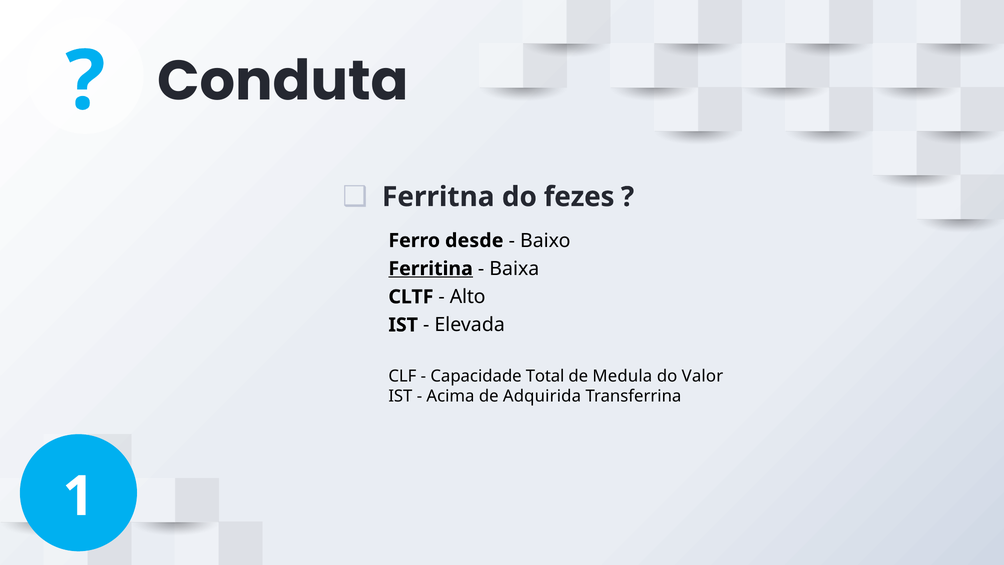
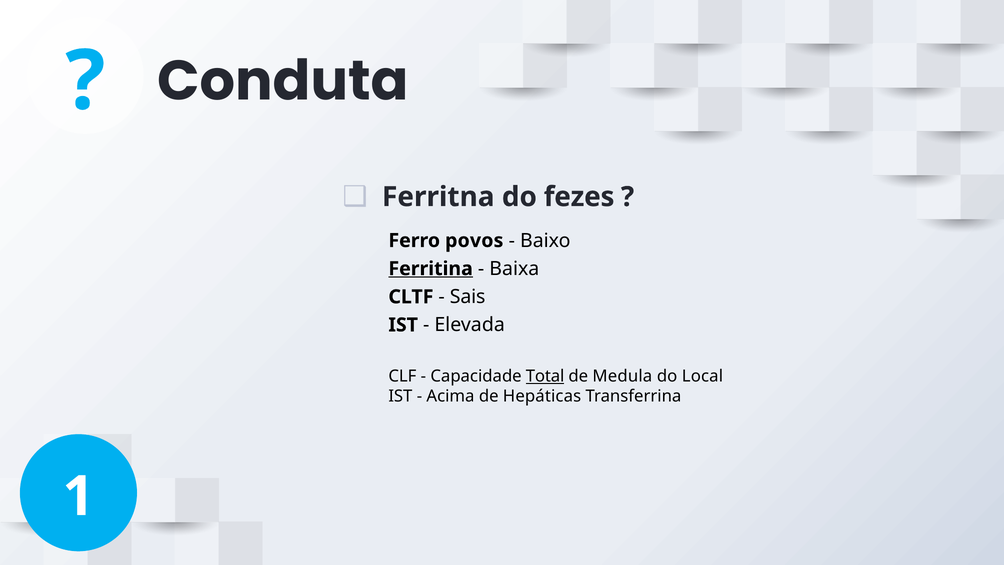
desde: desde -> povos
Alto: Alto -> Sais
Total underline: none -> present
Valor: Valor -> Local
Adquirida: Adquirida -> Hepáticas
